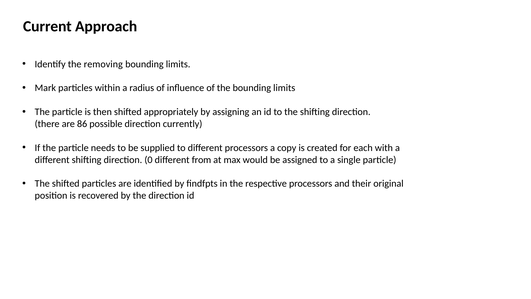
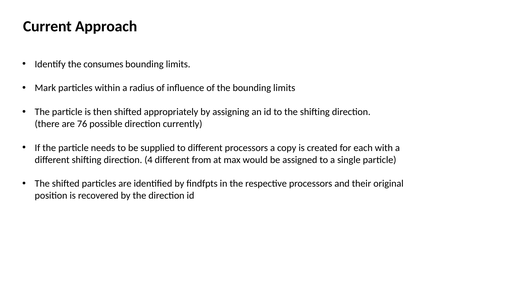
removing: removing -> consumes
86: 86 -> 76
0: 0 -> 4
